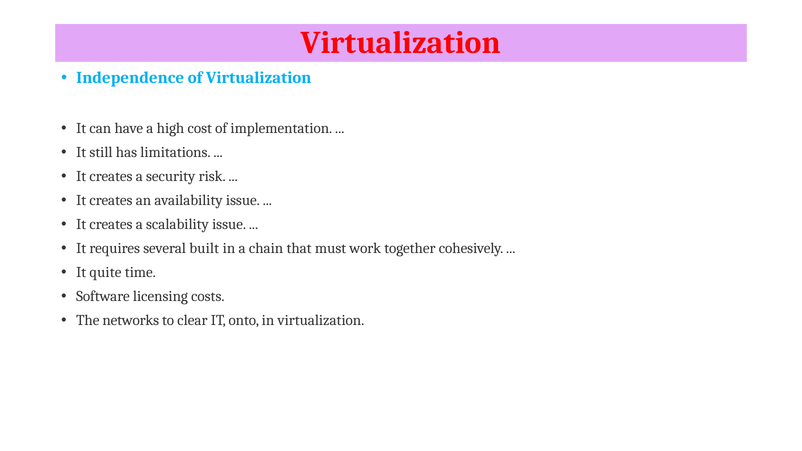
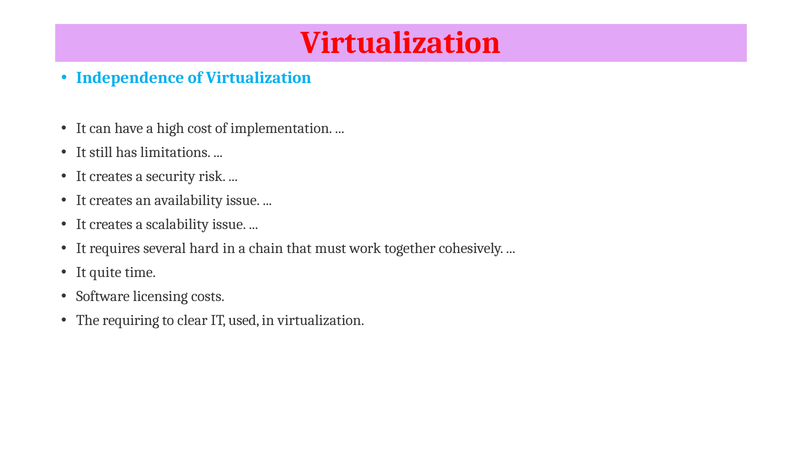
built: built -> hard
networks: networks -> requiring
onto: onto -> used
